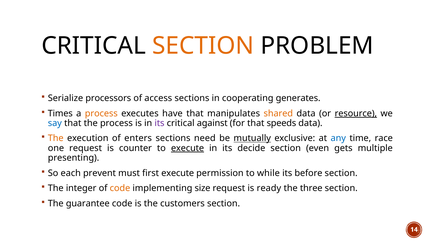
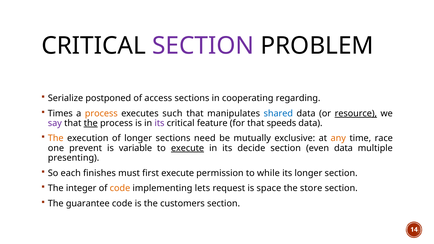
SECTION at (203, 46) colour: orange -> purple
processors: processors -> postponed
generates: generates -> regarding
have: have -> such
shared colour: orange -> blue
say colour: blue -> purple
the at (91, 123) underline: none -> present
against: against -> feature
of enters: enters -> longer
mutually underline: present -> none
any colour: blue -> orange
one request: request -> prevent
counter: counter -> variable
even gets: gets -> data
prevent: prevent -> finishes
its before: before -> longer
size: size -> lets
ready: ready -> space
three: three -> store
